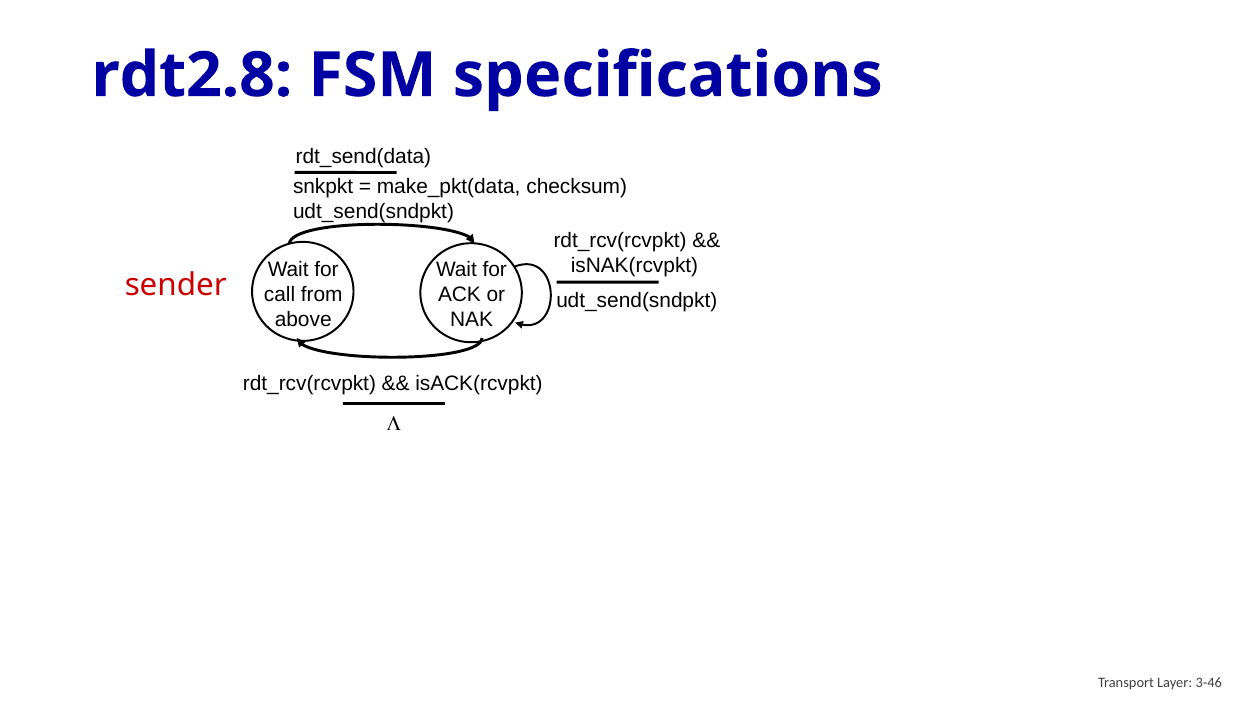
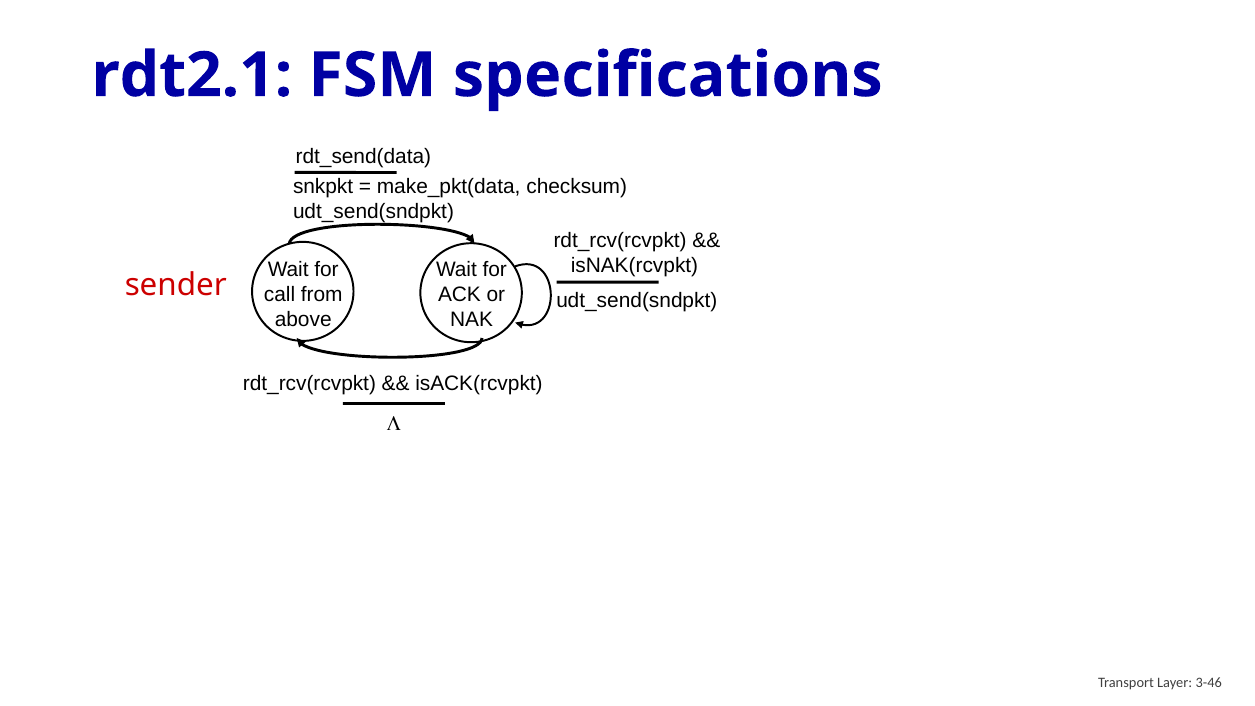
rdt2.8: rdt2.8 -> rdt2.1
